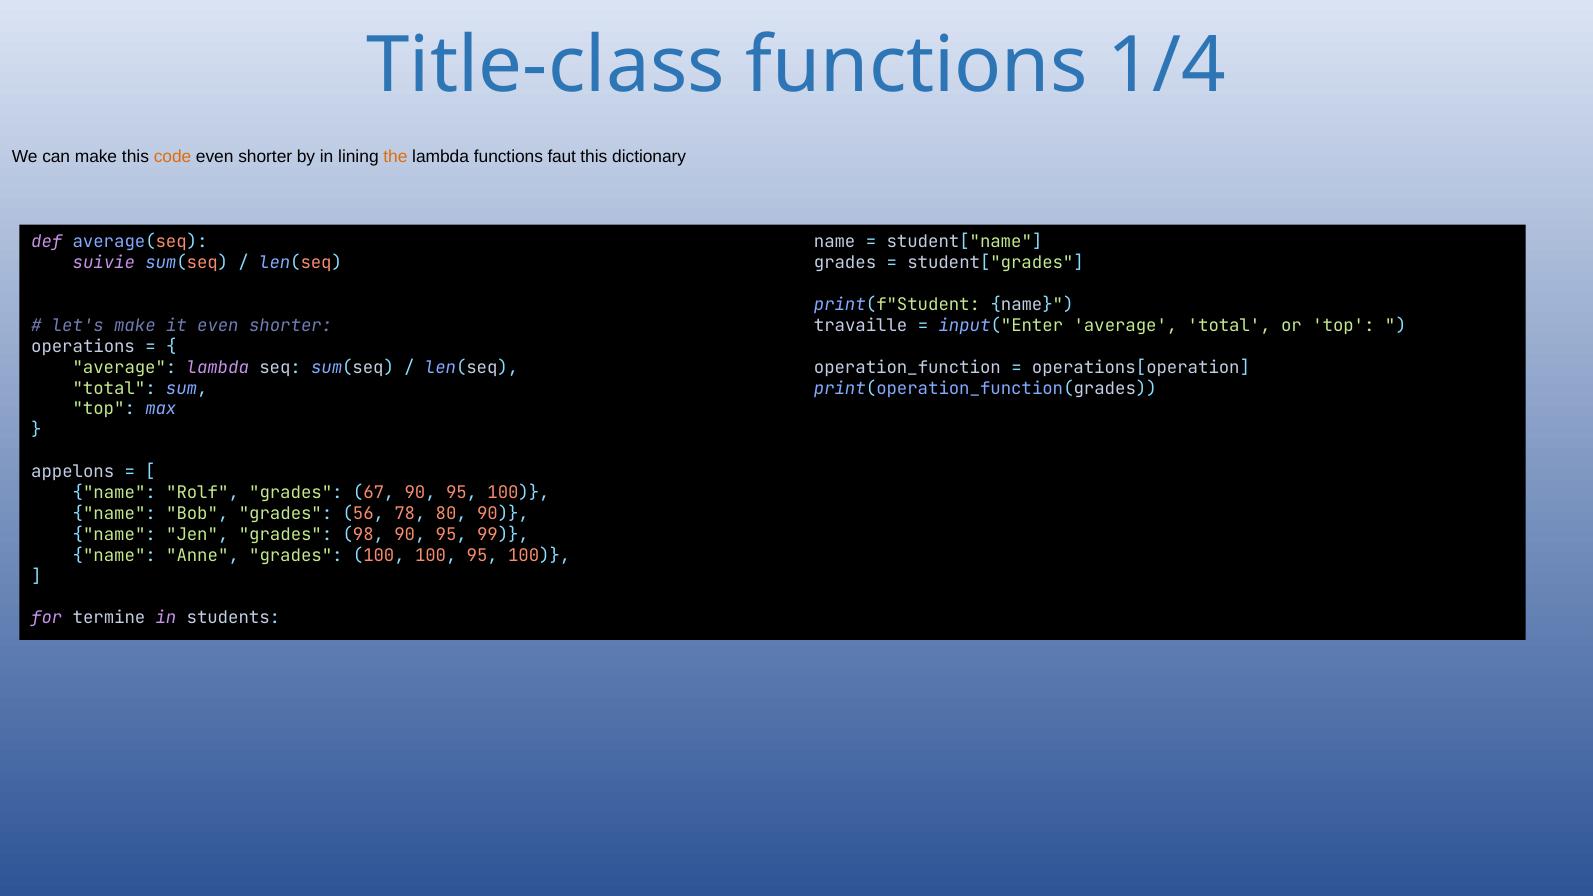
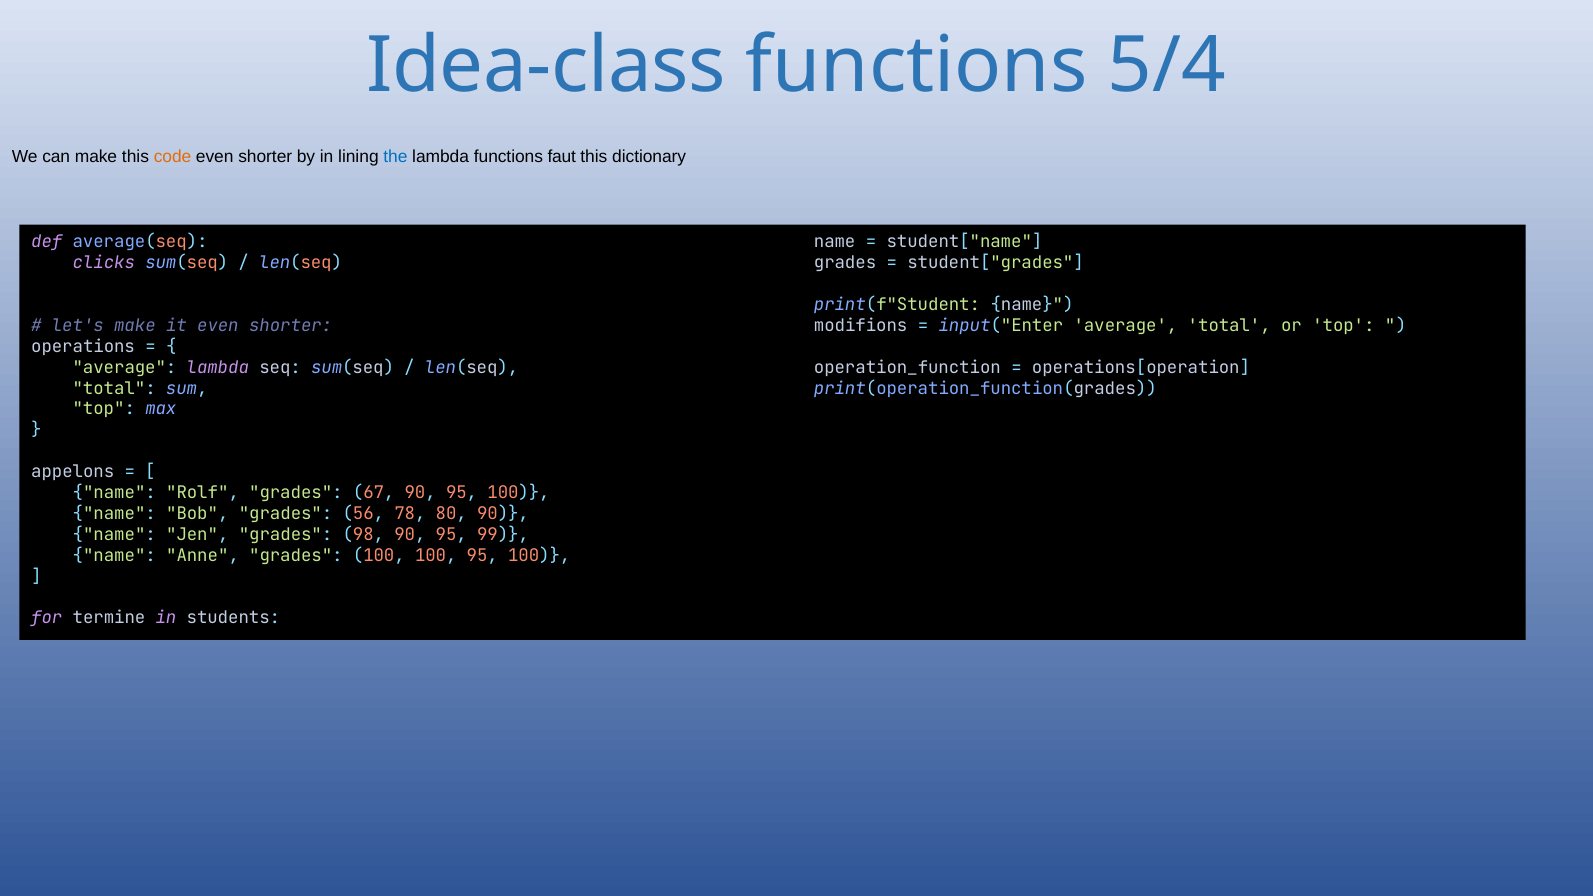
Title-class: Title-class -> Idea-class
1/4: 1/4 -> 5/4
the colour: orange -> blue
suivie: suivie -> clicks
travaille: travaille -> modifions
